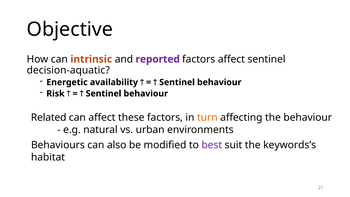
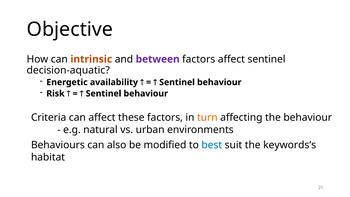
reported: reported -> between
Related: Related -> Criteria
best colour: purple -> blue
